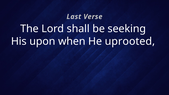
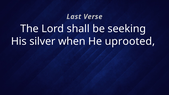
upon: upon -> silver
